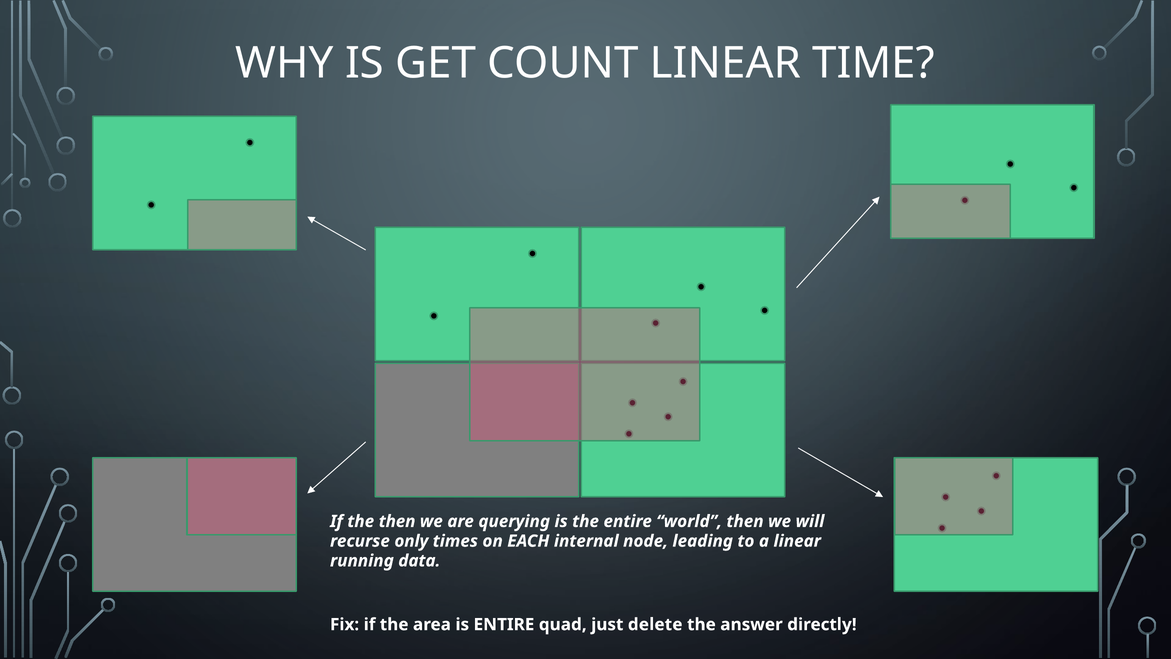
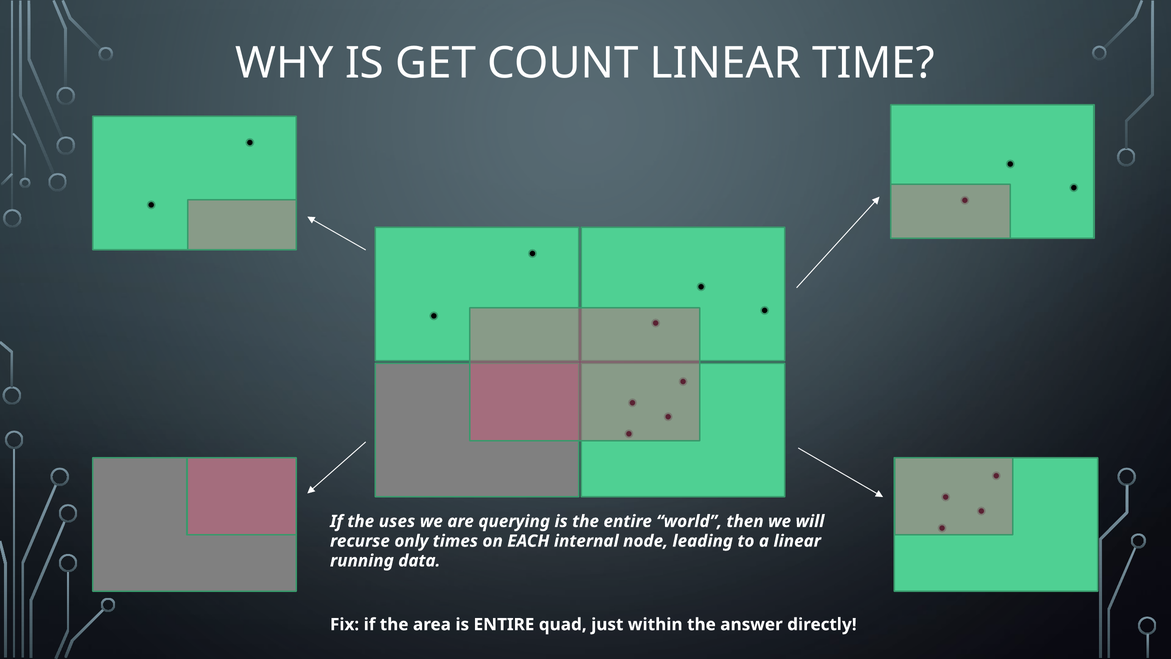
the then: then -> uses
delete: delete -> within
